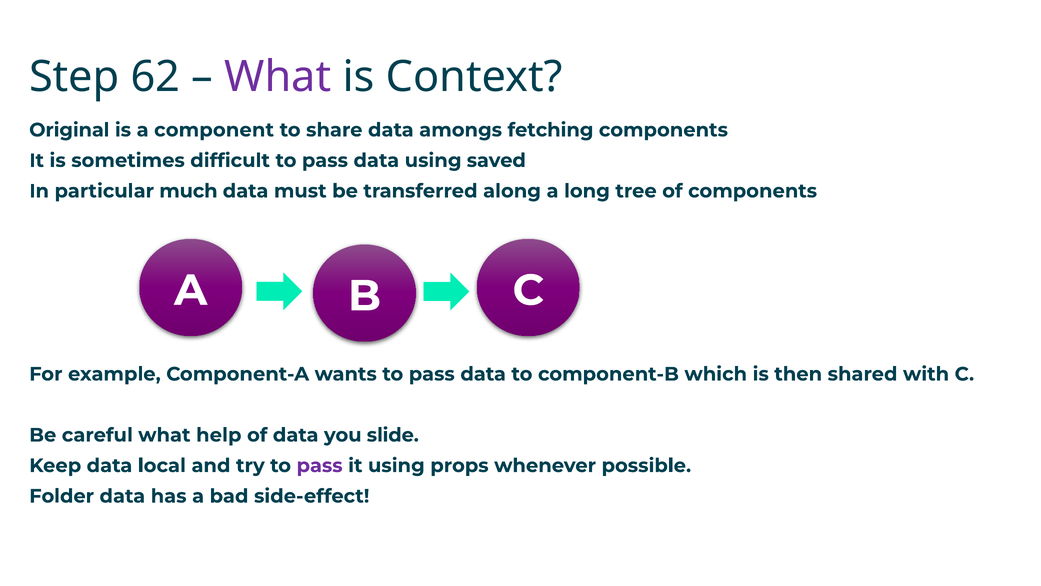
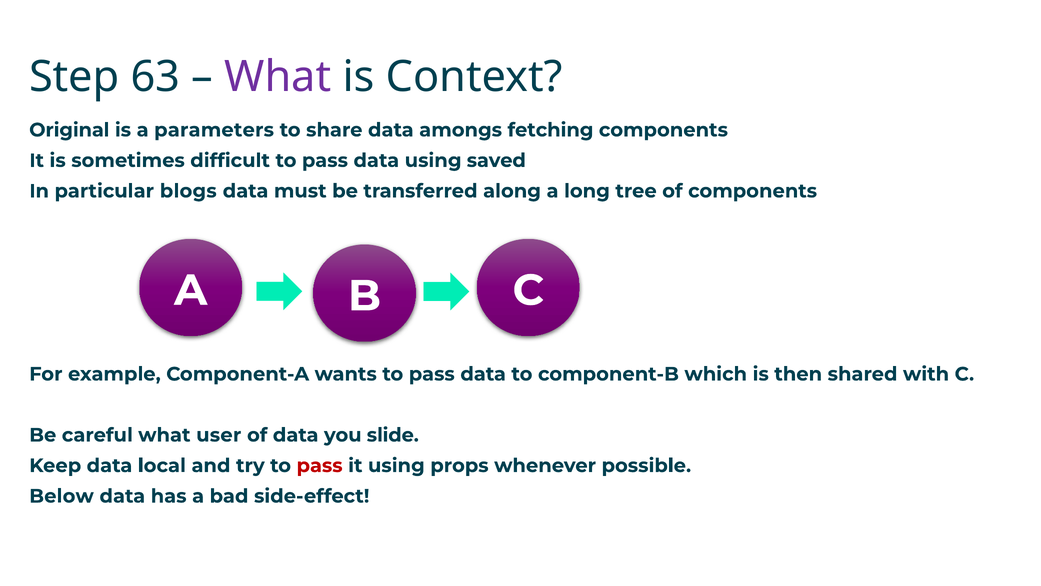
62: 62 -> 63
component: component -> parameters
much: much -> blogs
help: help -> user
pass at (320, 465) colour: purple -> red
Folder: Folder -> Below
